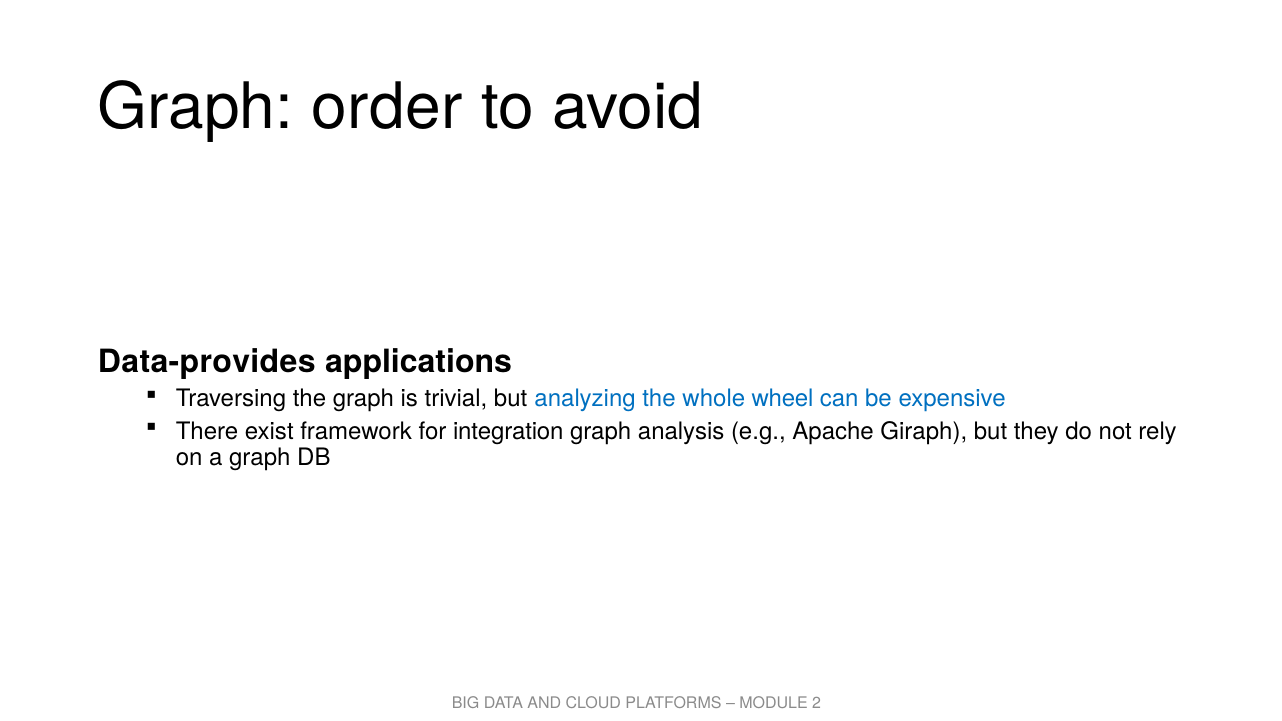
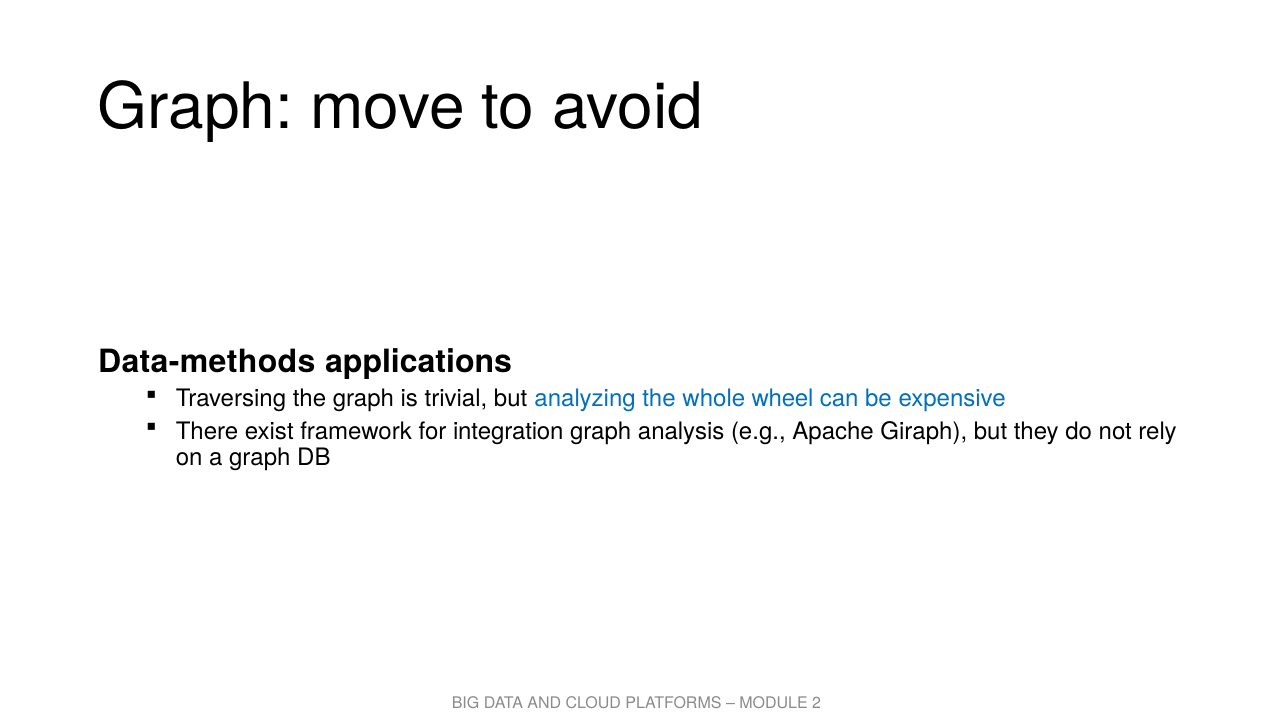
order: order -> move
Data-provides: Data-provides -> Data-methods
